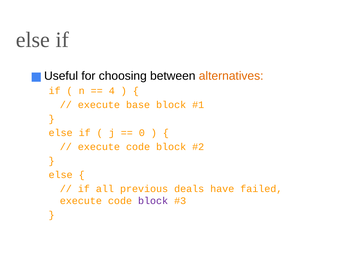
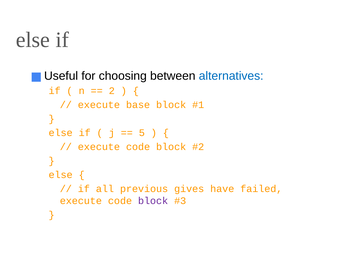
alternatives colour: orange -> blue
4: 4 -> 2
0: 0 -> 5
deals: deals -> gives
